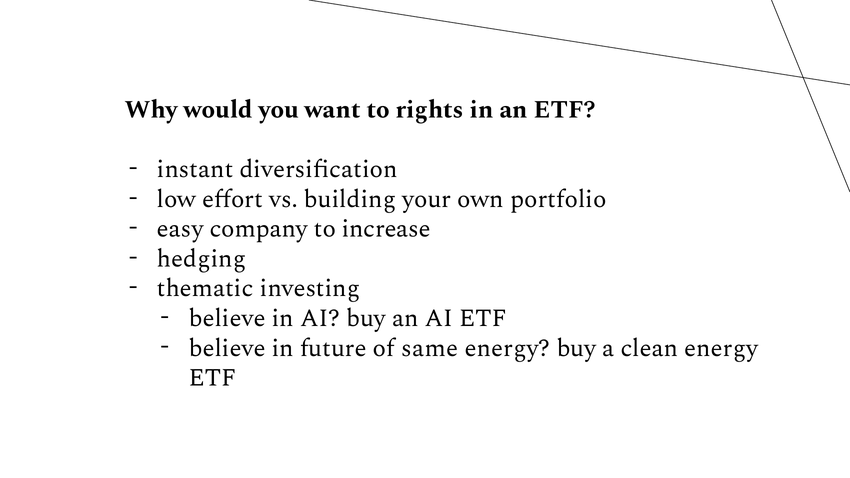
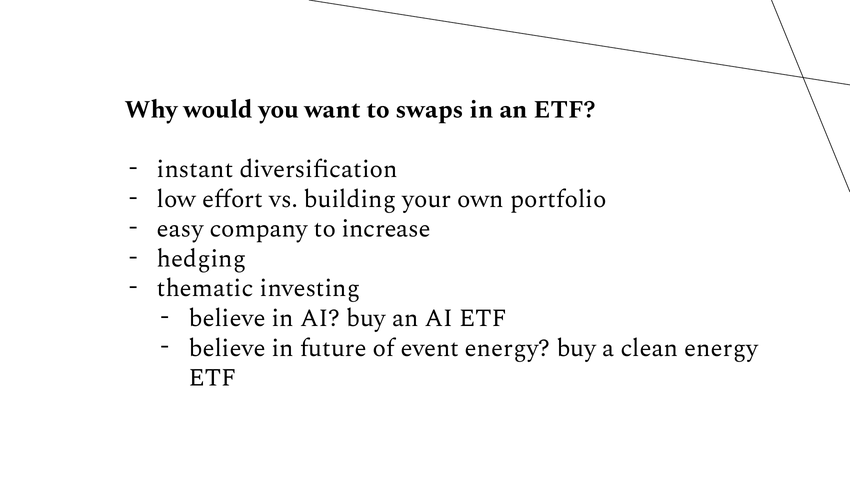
rights: rights -> swaps
same: same -> event
